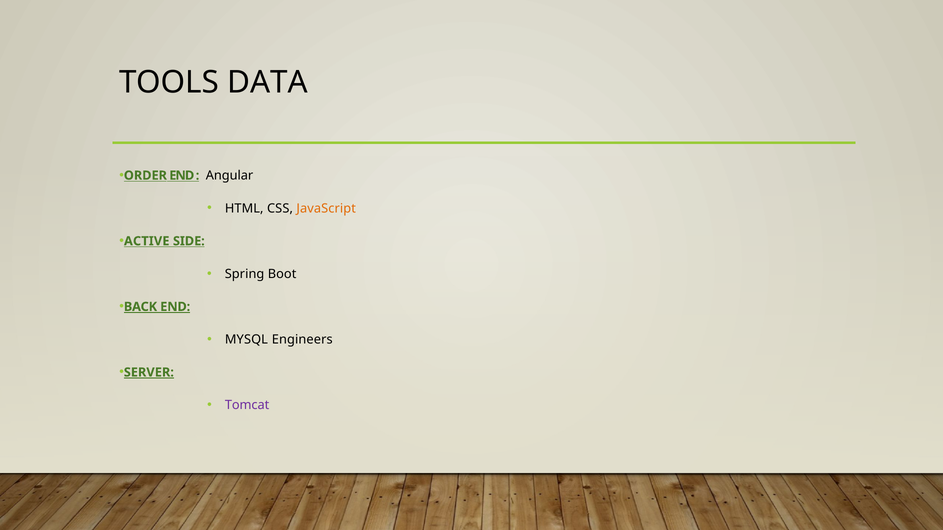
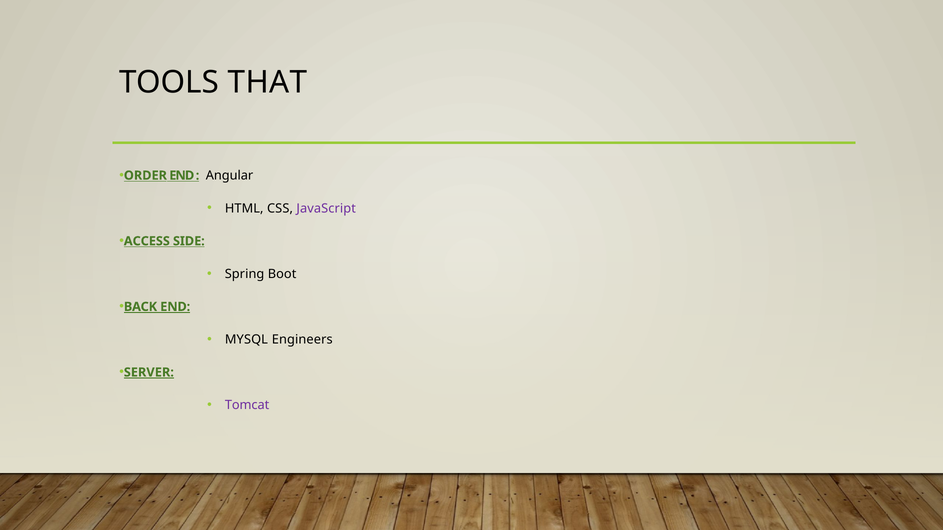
DATA: DATA -> THAT
JavaScript colour: orange -> purple
ACTIVE: ACTIVE -> ACCESS
